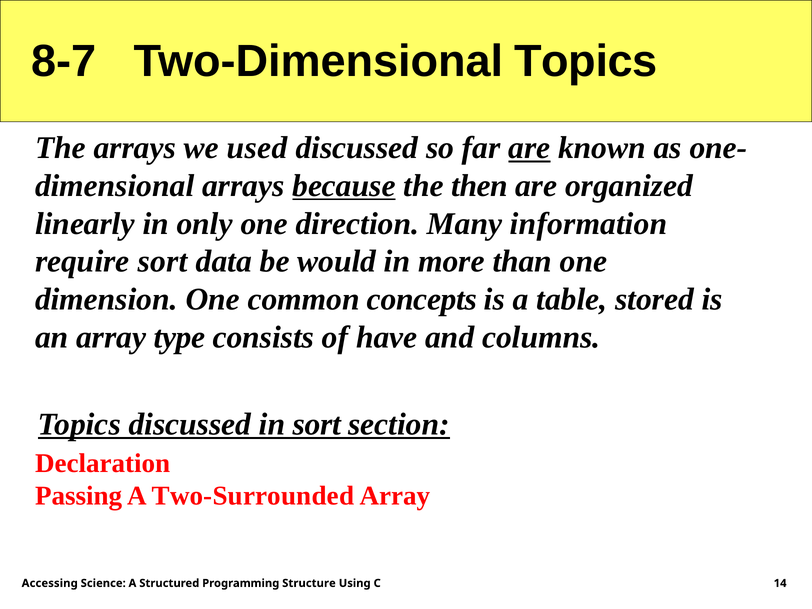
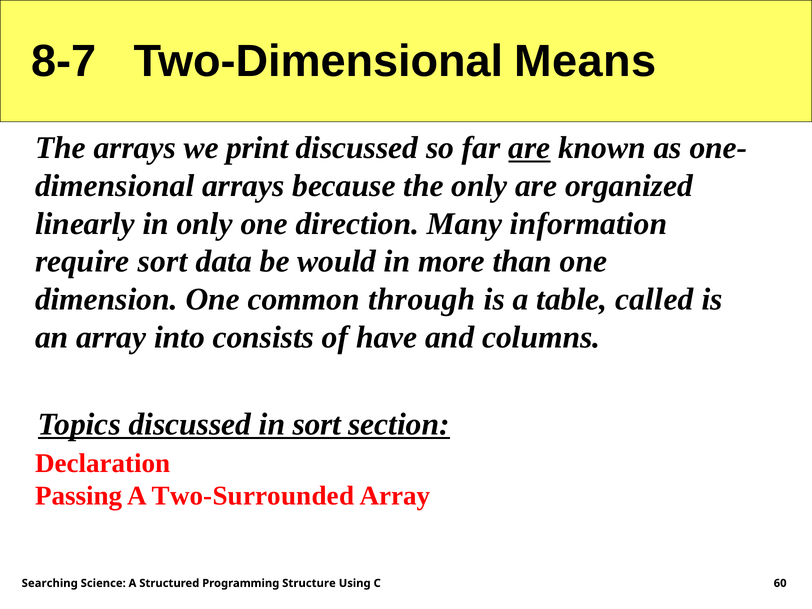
Two-Dimensional Topics: Topics -> Means
used: used -> print
because underline: present -> none
the then: then -> only
concepts: concepts -> through
stored: stored -> called
type: type -> into
Accessing: Accessing -> Searching
14: 14 -> 60
